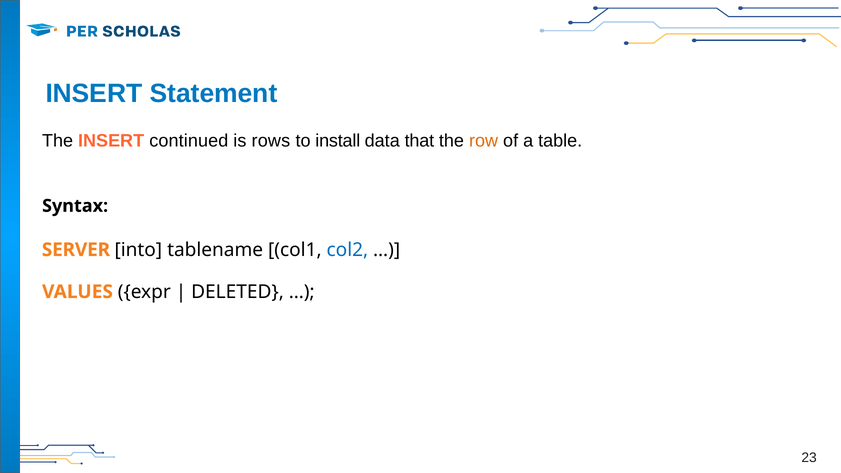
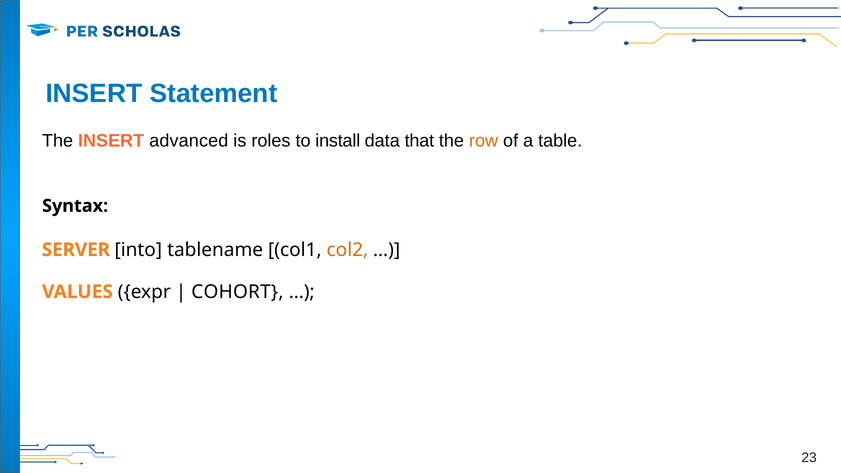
continued: continued -> advanced
rows: rows -> roles
col2 colour: blue -> orange
DELETED: DELETED -> COHORT
